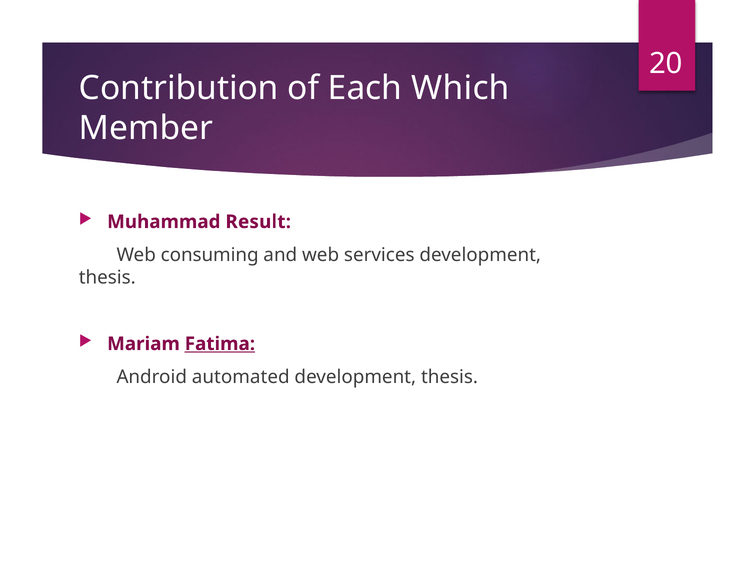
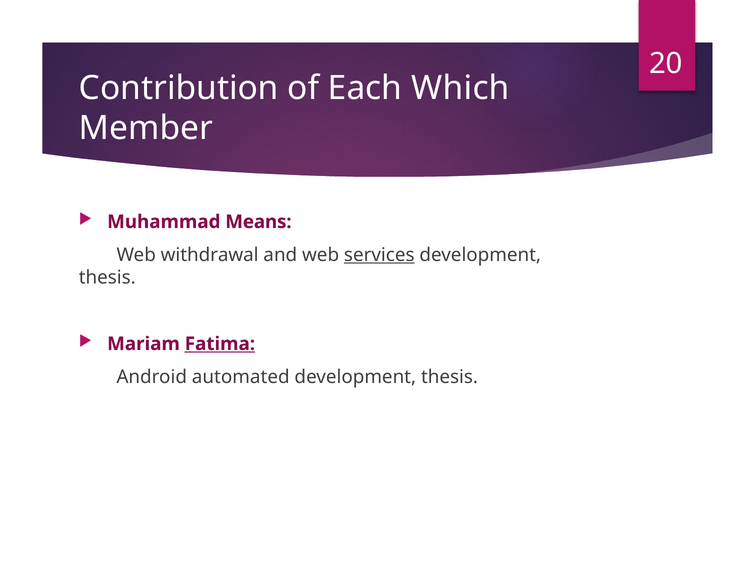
Result: Result -> Means
consuming: consuming -> withdrawal
services underline: none -> present
